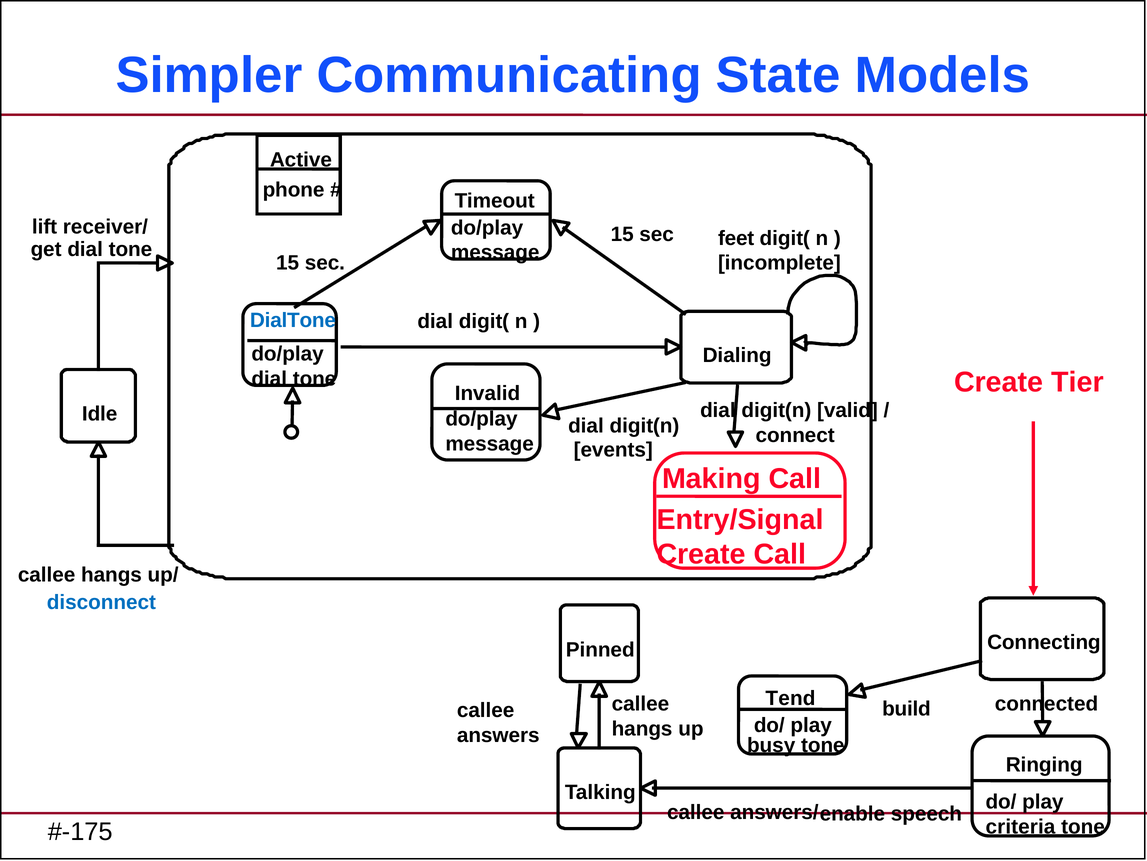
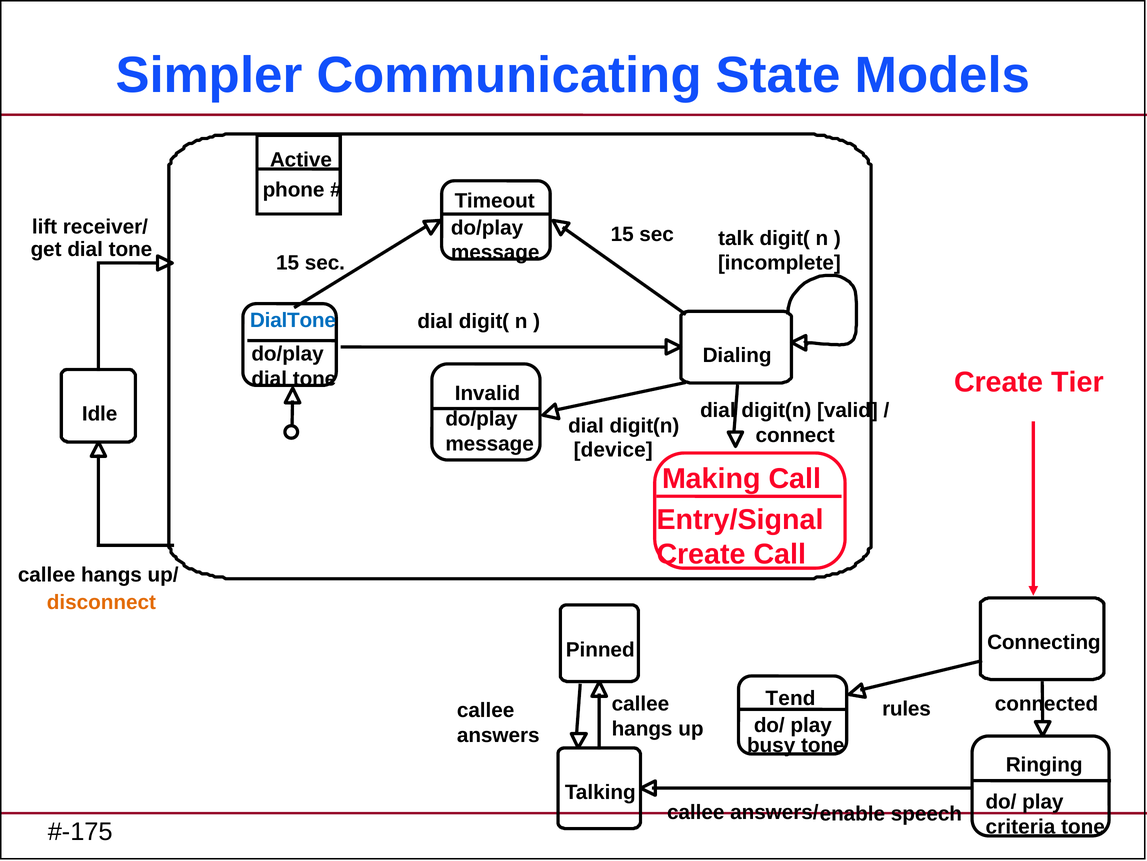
feet: feet -> talk
events: events -> device
disconnect colour: blue -> orange
build: build -> rules
